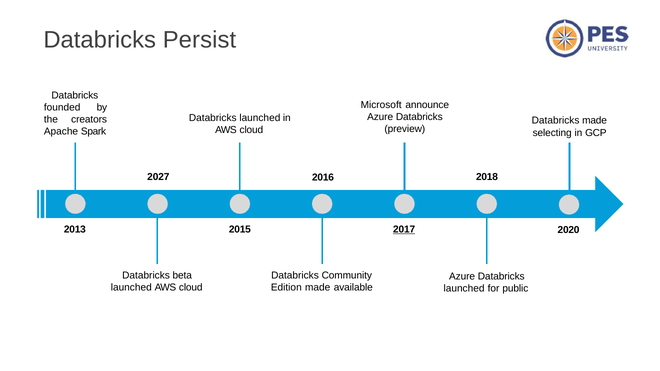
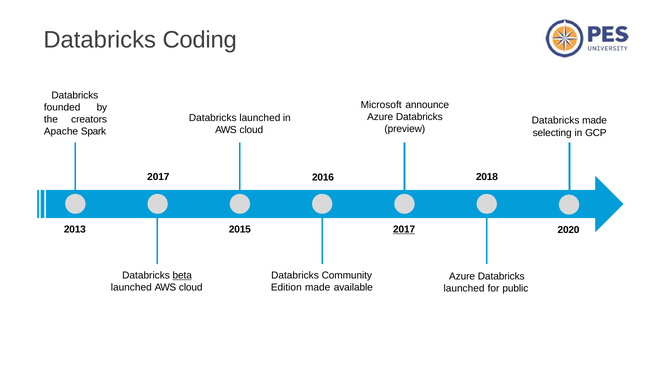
Persist: Persist -> Coding
2027 at (158, 177): 2027 -> 2017
beta underline: none -> present
